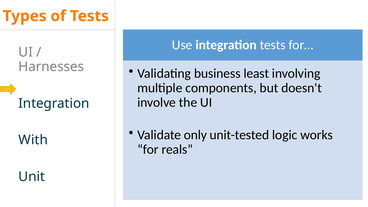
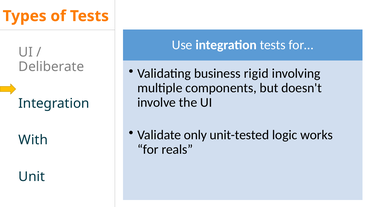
Harnesses: Harnesses -> Deliberate
least: least -> rigid
